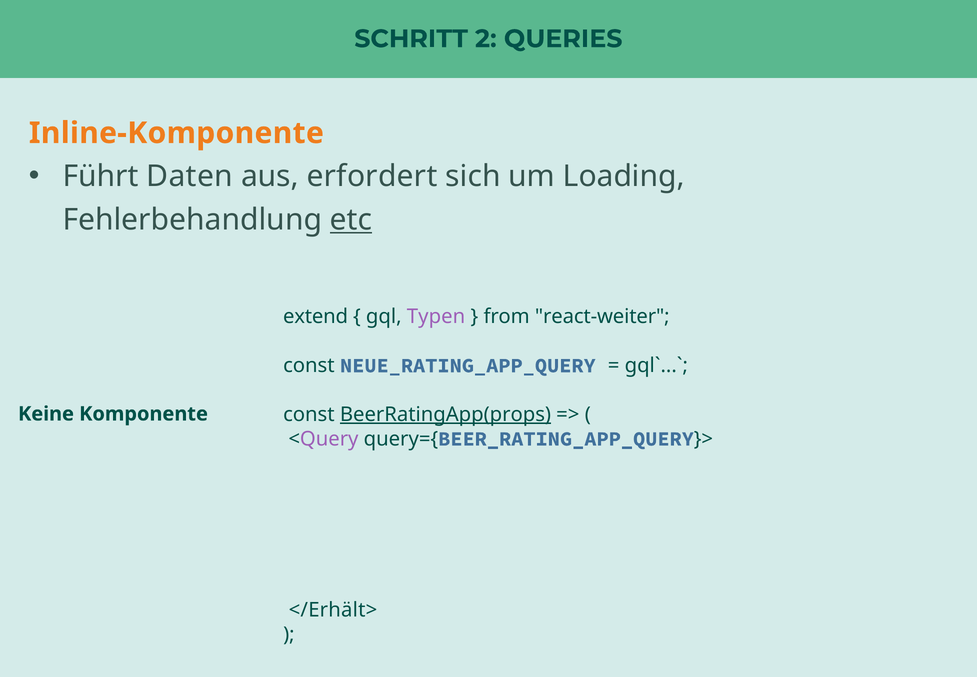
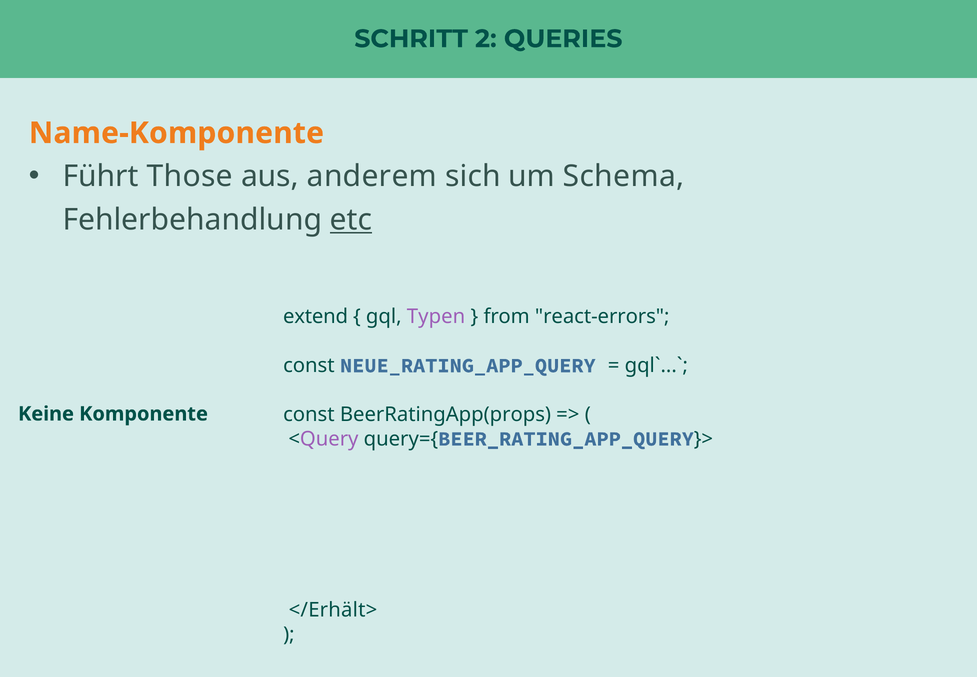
Inline-Komponente: Inline-Komponente -> Name-Komponente
Daten: Daten -> Those
erfordert: erfordert -> anderem
Loading: Loading -> Schema
react-weiter: react-weiter -> react-errors
BeerRatingApp(props underline: present -> none
